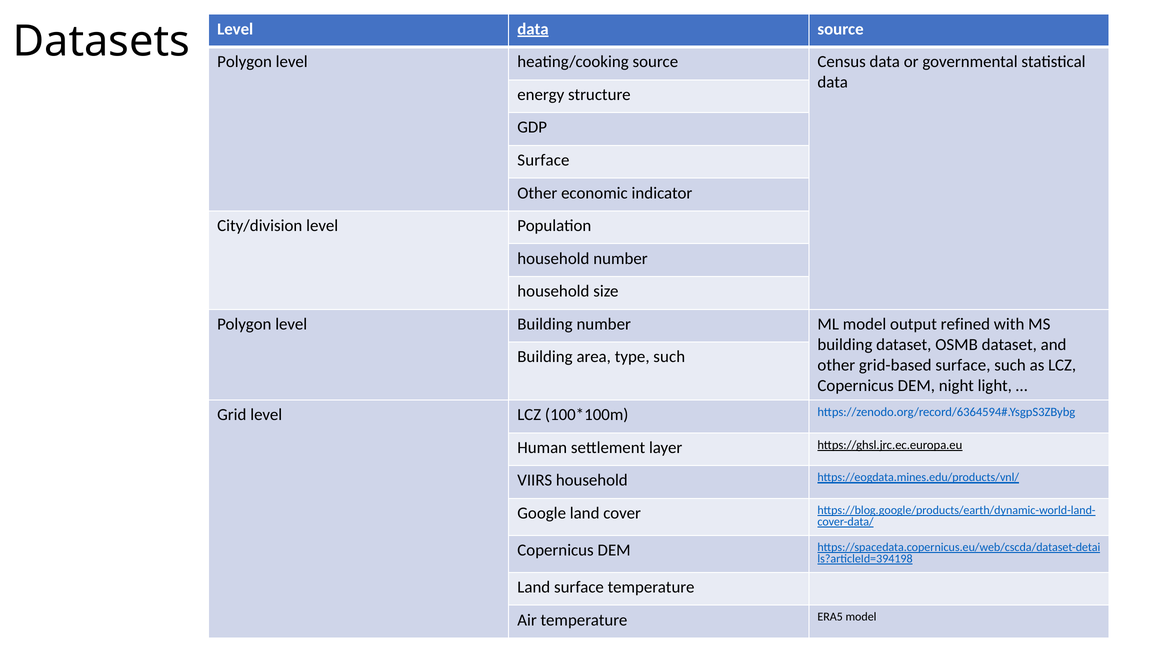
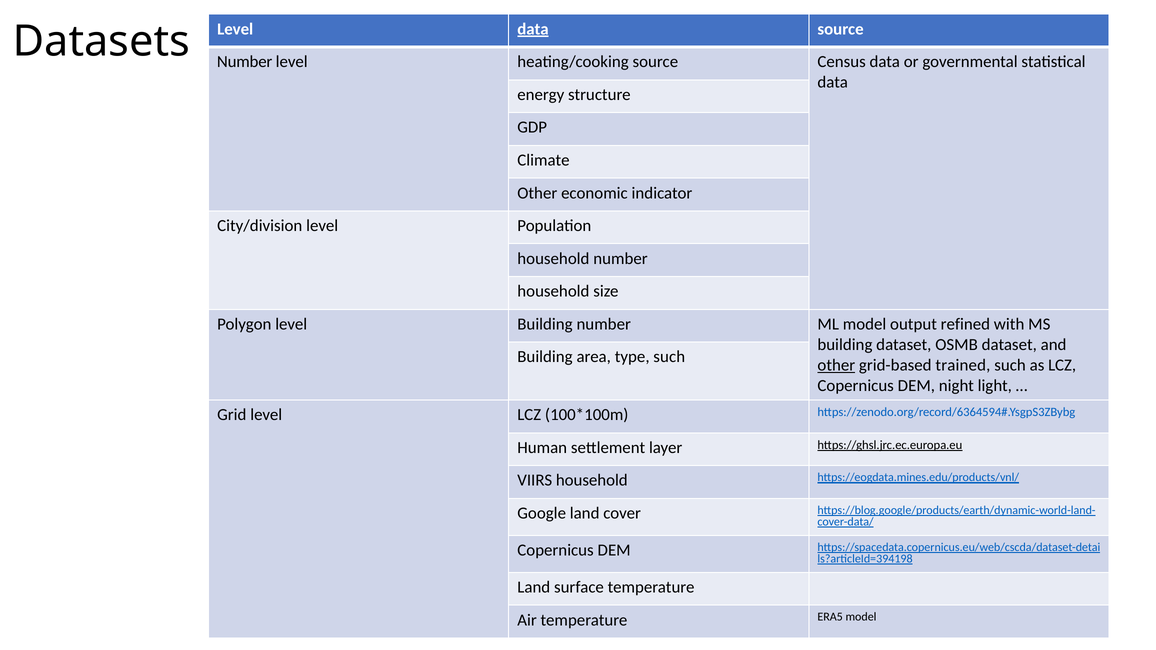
Polygon at (245, 62): Polygon -> Number
Surface at (543, 160): Surface -> Climate
other at (836, 365) underline: none -> present
grid-based surface: surface -> trained
